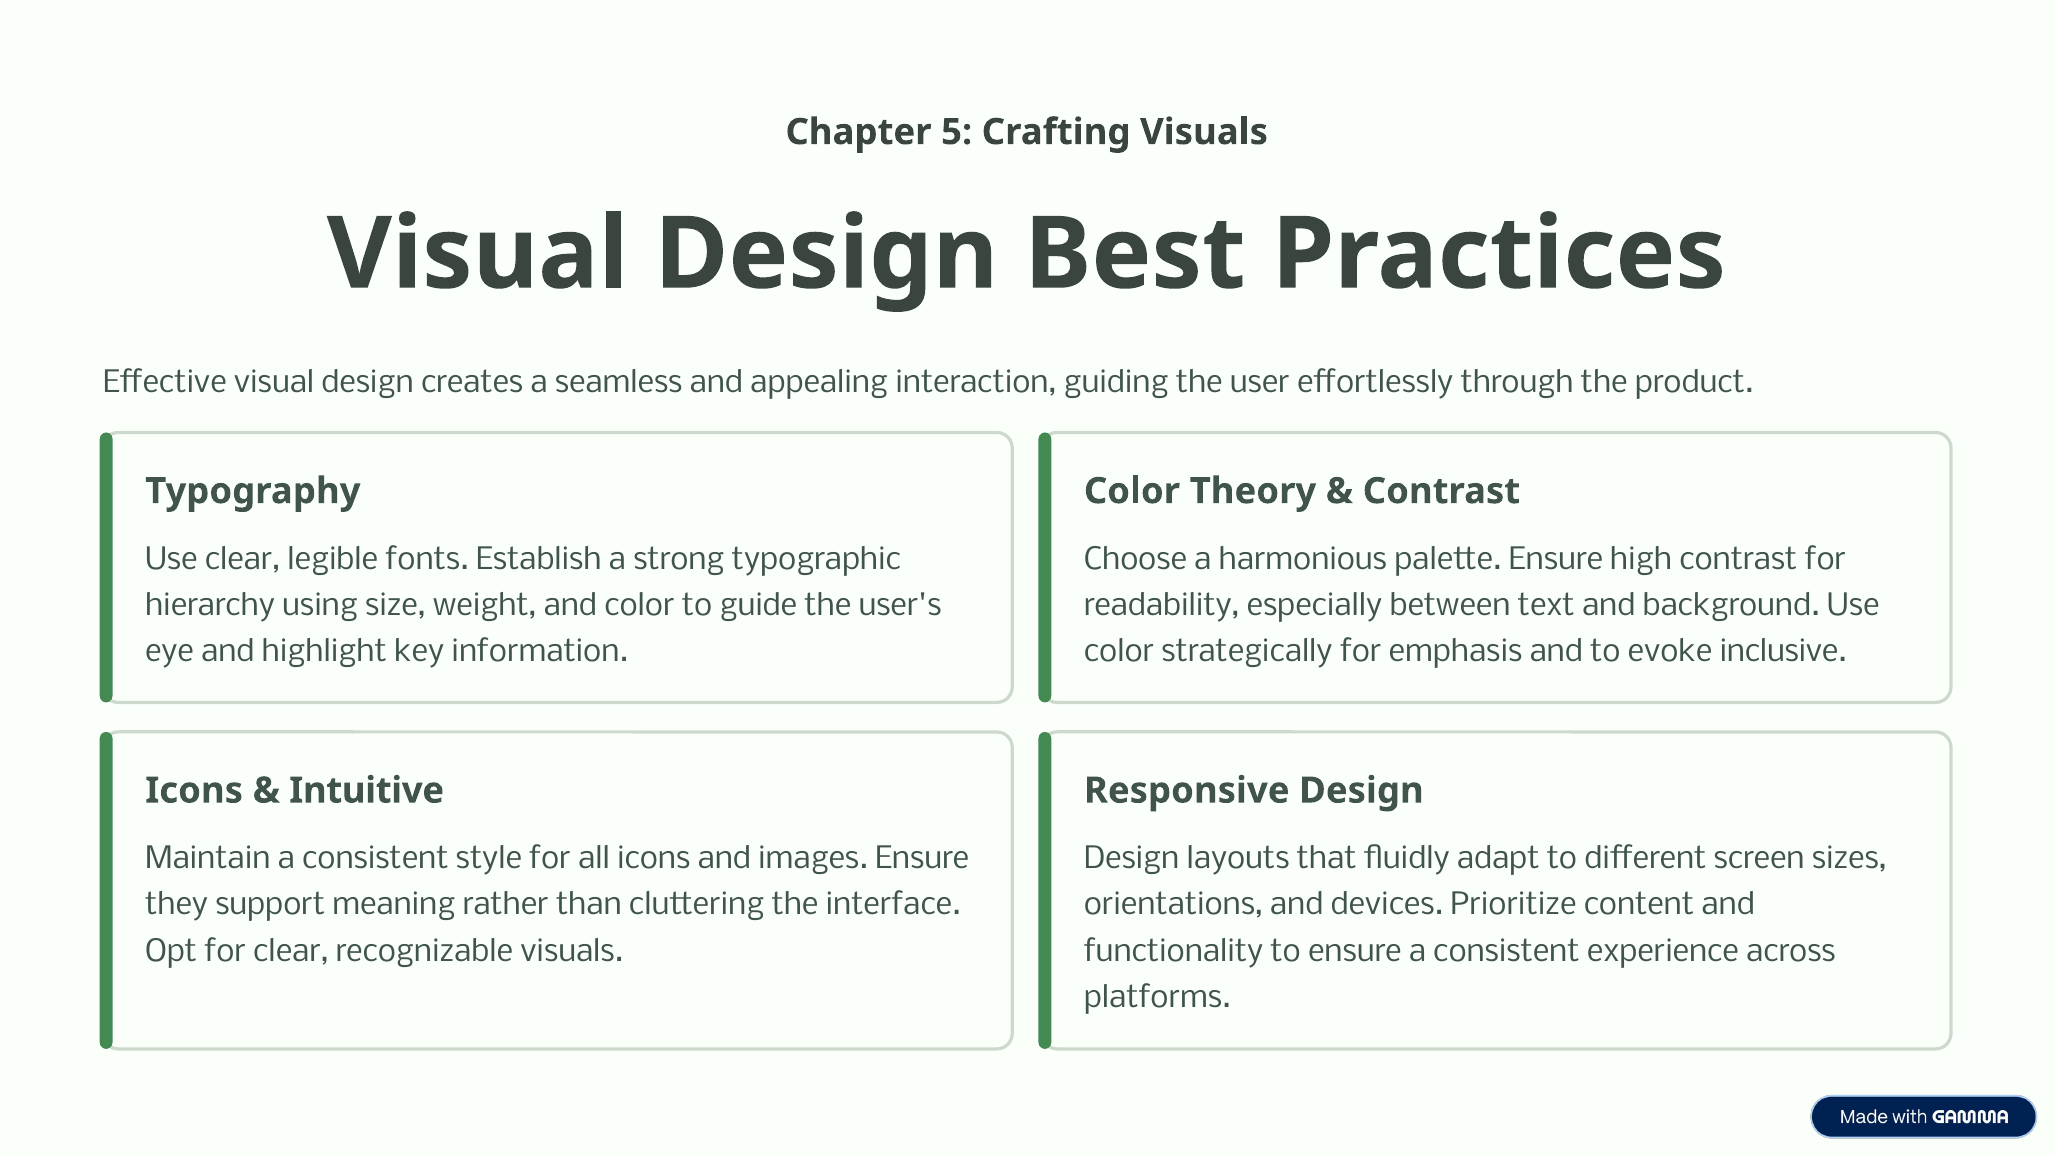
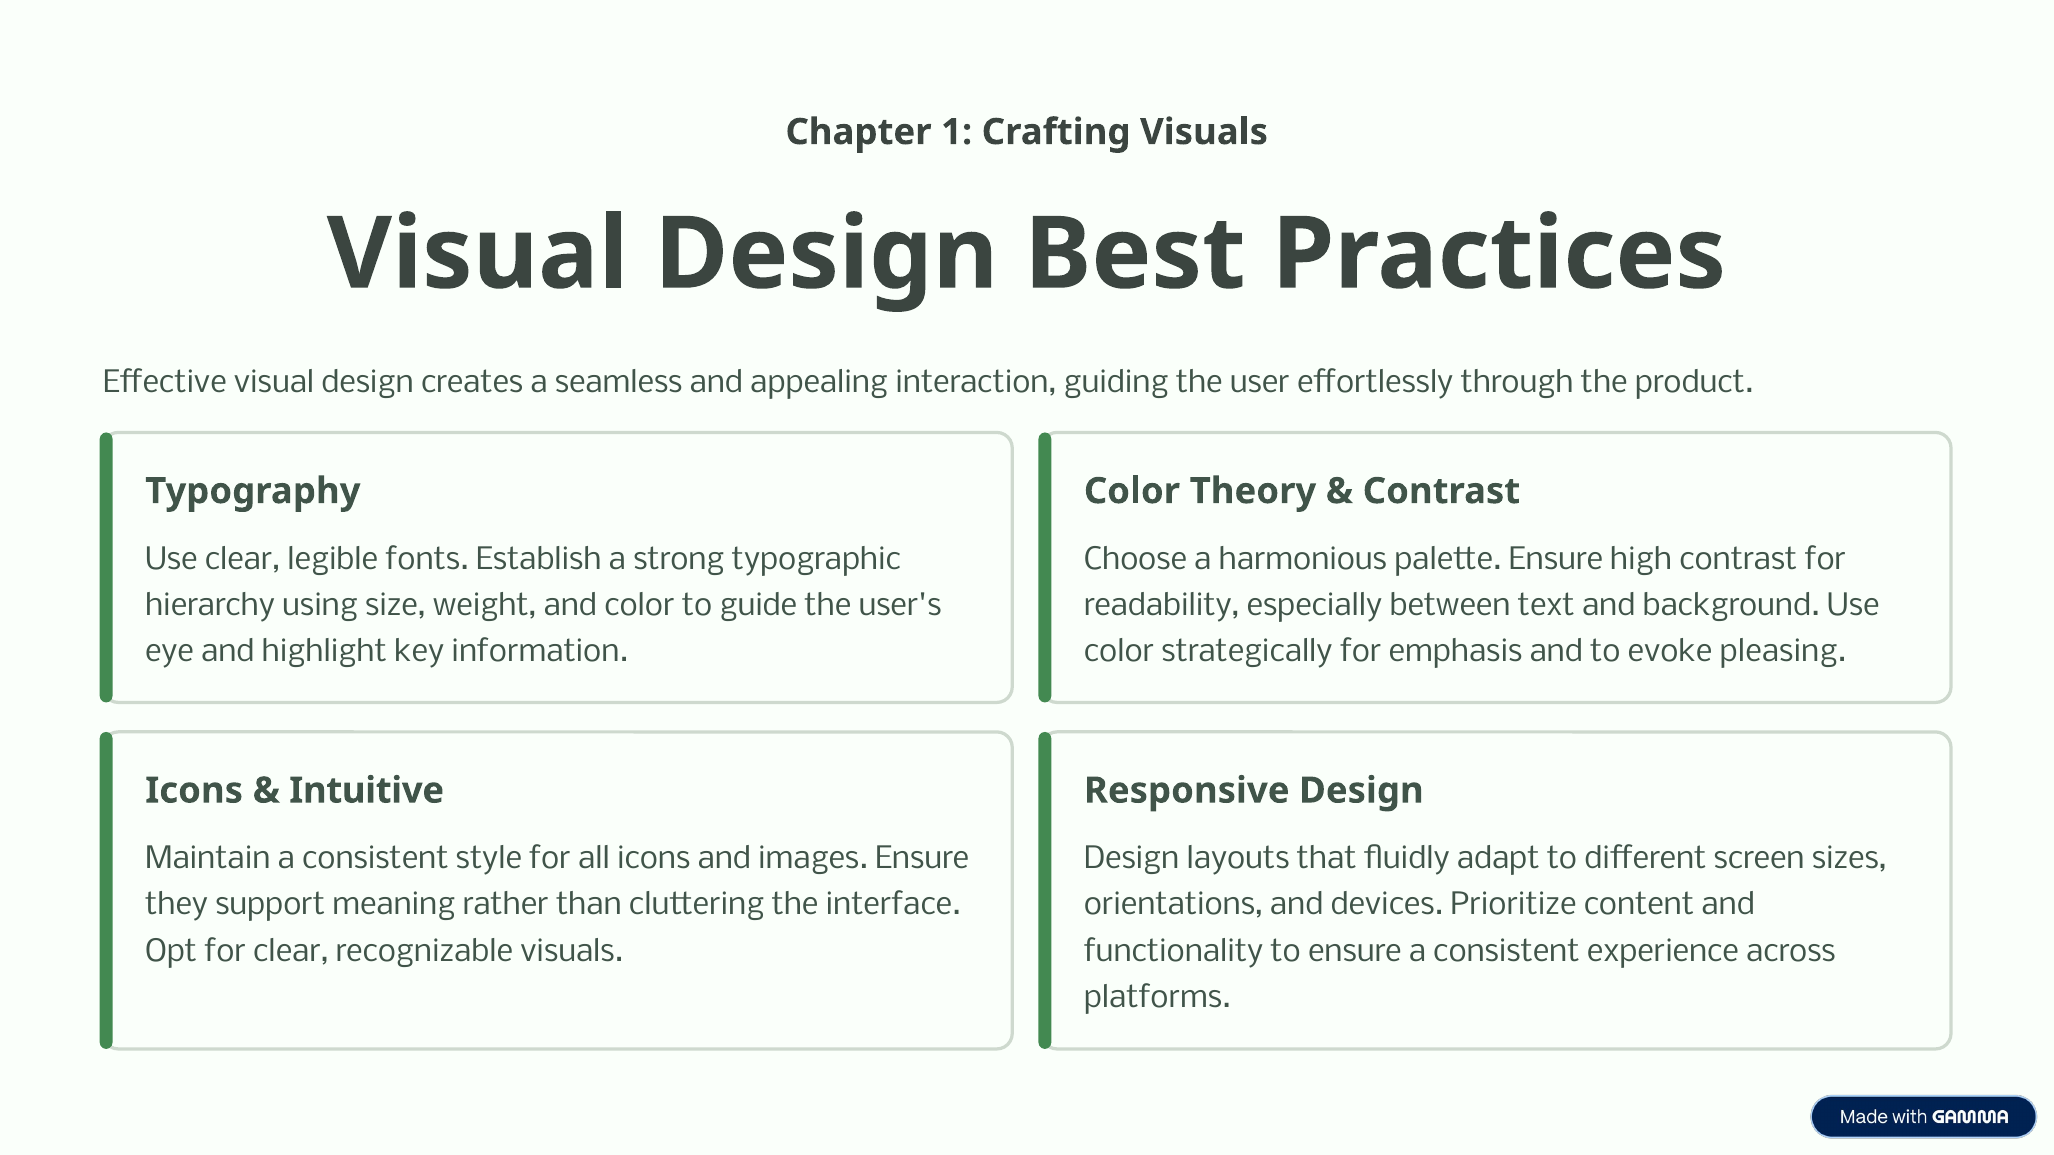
5: 5 -> 1
inclusive: inclusive -> pleasing
